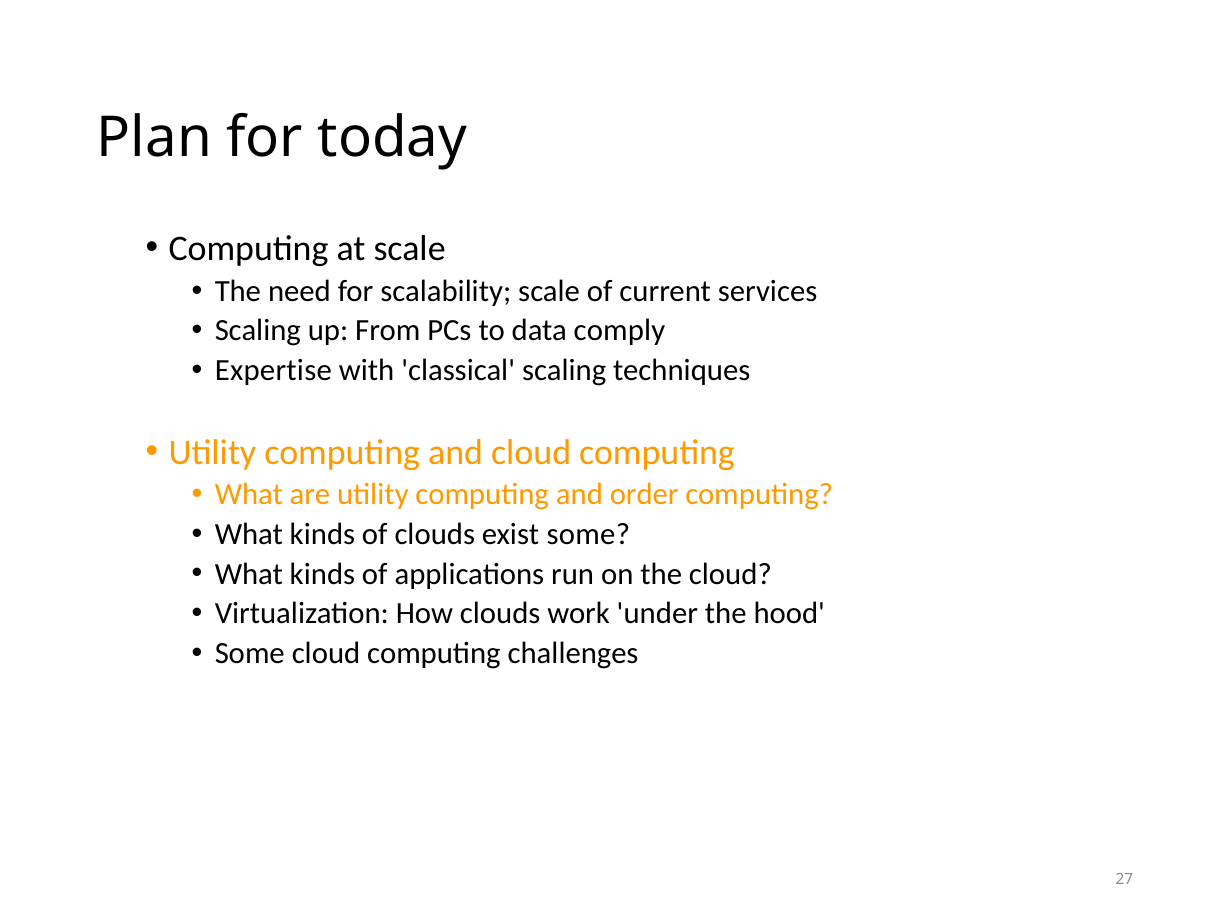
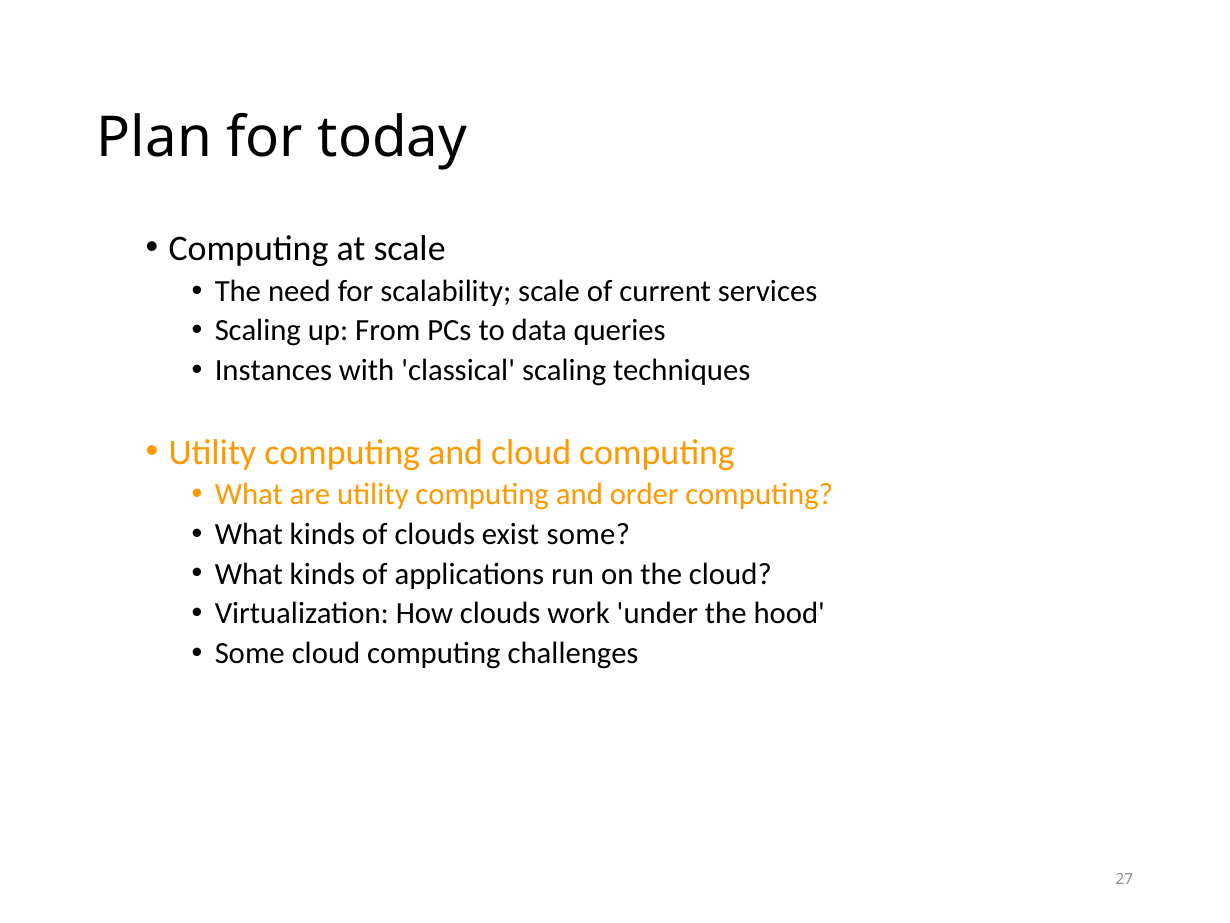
comply: comply -> queries
Expertise: Expertise -> Instances
